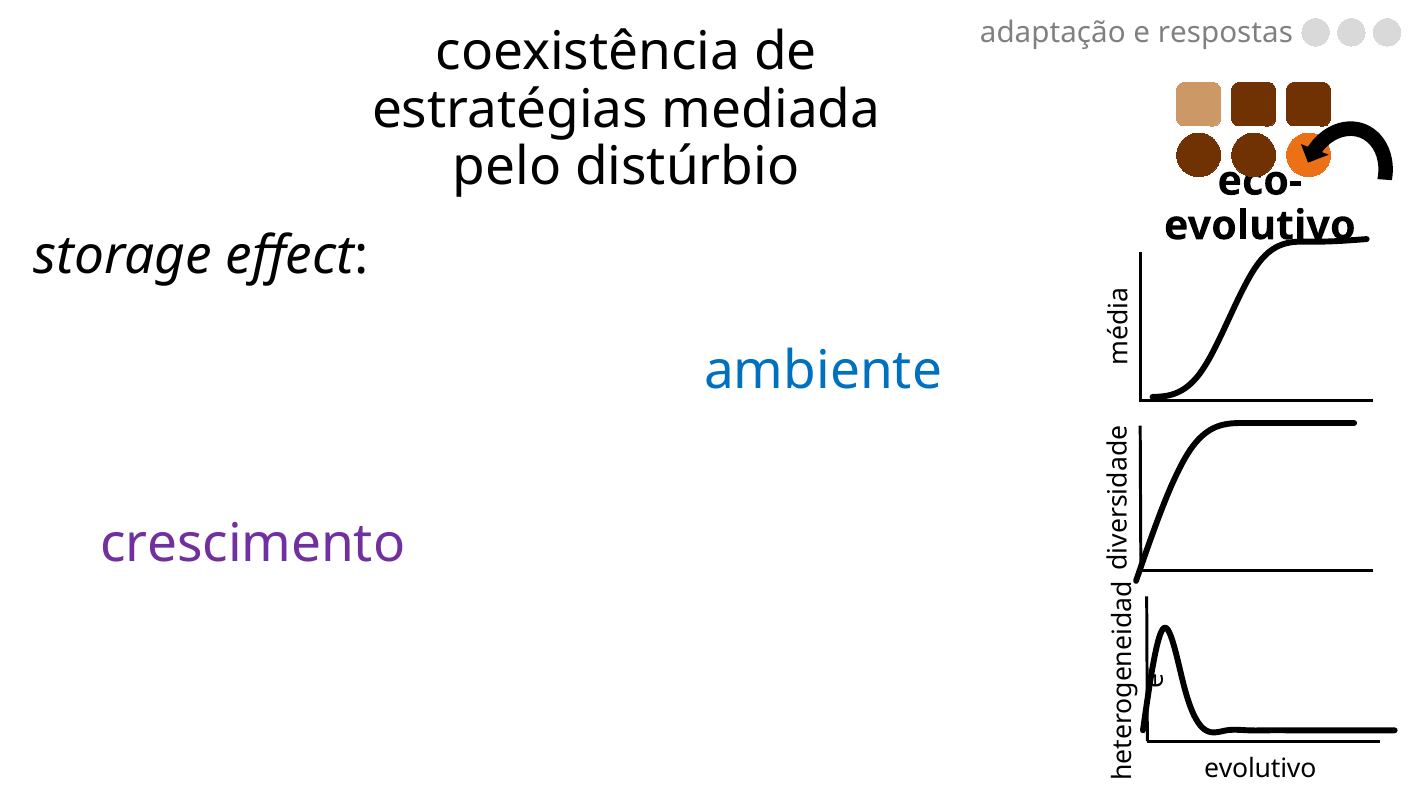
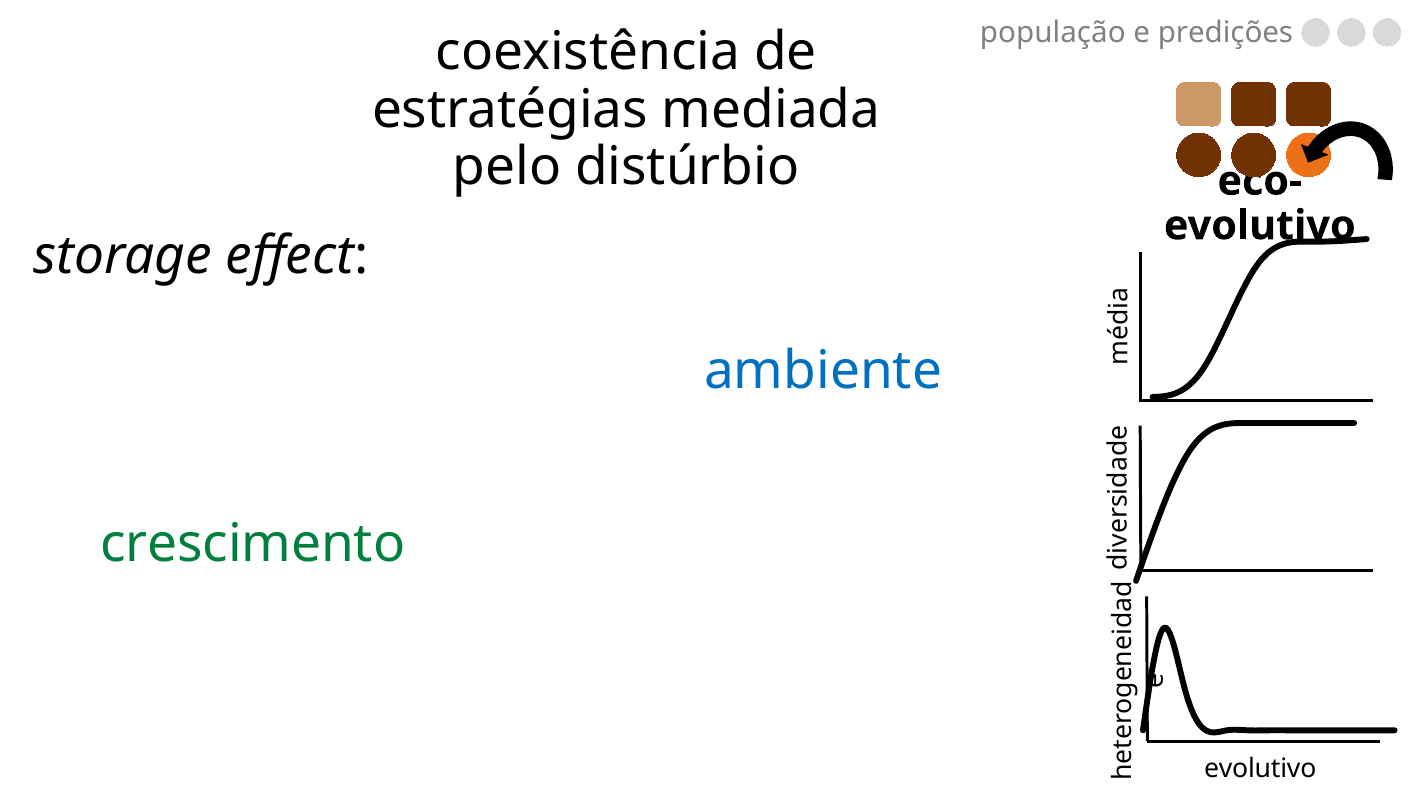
adaptação: adaptação -> população
respostas: respostas -> predições
crescimento colour: purple -> green
